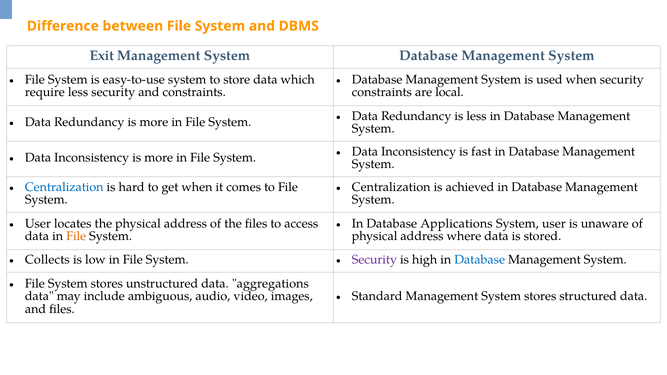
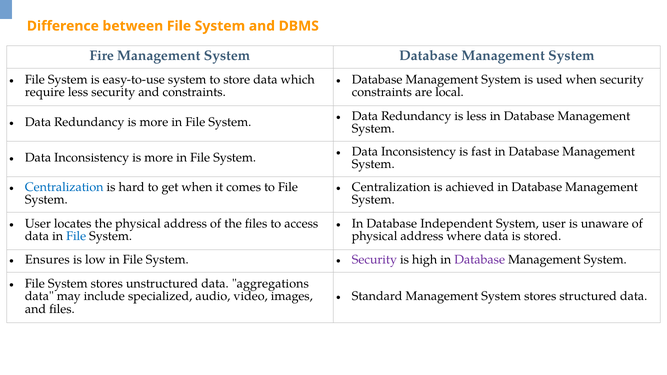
Exit: Exit -> Fire
Applications: Applications -> Independent
File at (76, 236) colour: orange -> blue
Collects: Collects -> Ensures
Database at (480, 260) colour: blue -> purple
ambiguous: ambiguous -> specialized
